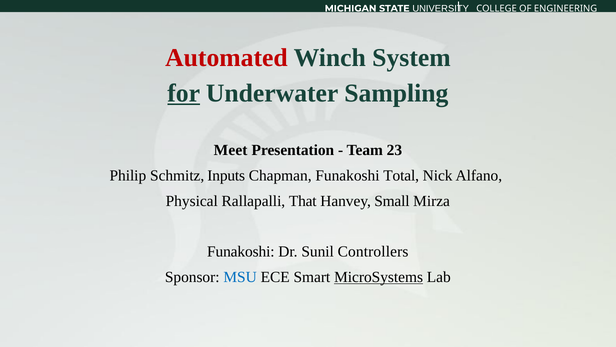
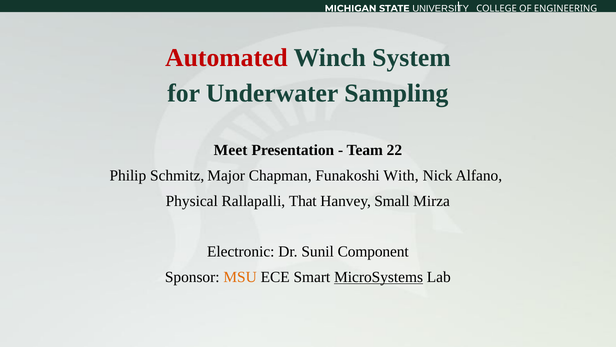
for underline: present -> none
23: 23 -> 22
Inputs: Inputs -> Major
Total: Total -> With
Funakoshi at (241, 251): Funakoshi -> Electronic
Controllers: Controllers -> Component
MSU colour: blue -> orange
